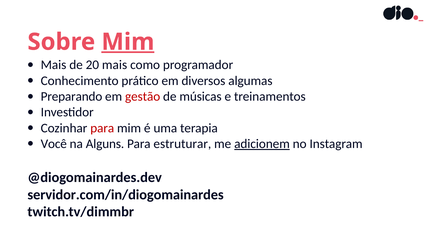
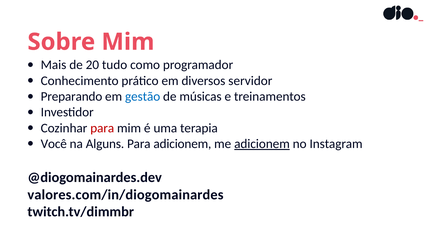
Mim at (128, 42) underline: present -> none
20 mais: mais -> tudo
algumas: algumas -> servidor
gestão colour: red -> blue
Para estruturar: estruturar -> adicionem
servidor.com/in/diogomainardes: servidor.com/in/diogomainardes -> valores.com/in/diogomainardes
